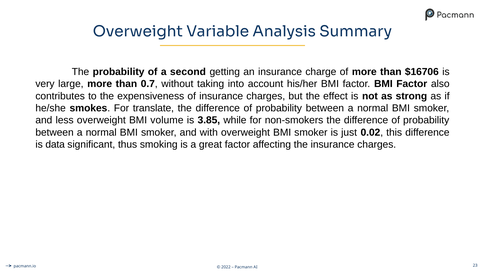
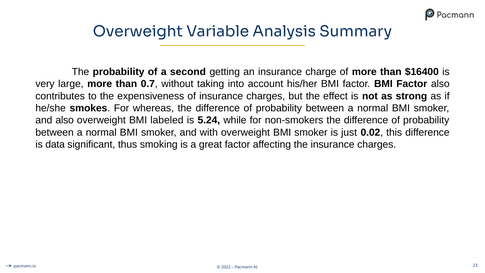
$16706: $16706 -> $16400
translate: translate -> whereas
and less: less -> also
volume: volume -> labeled
3.85: 3.85 -> 5.24
